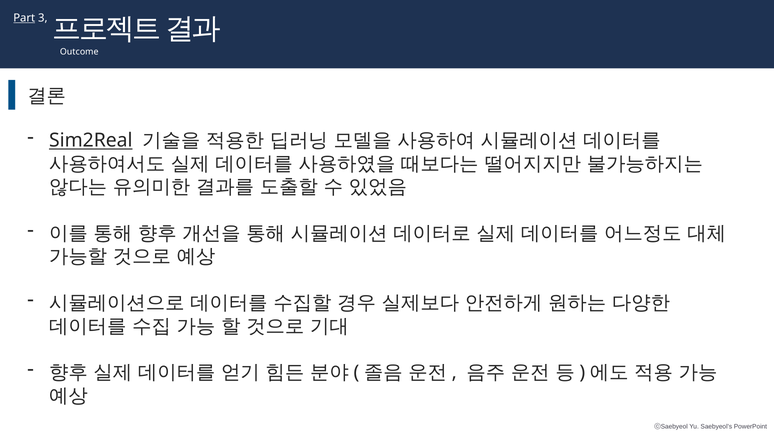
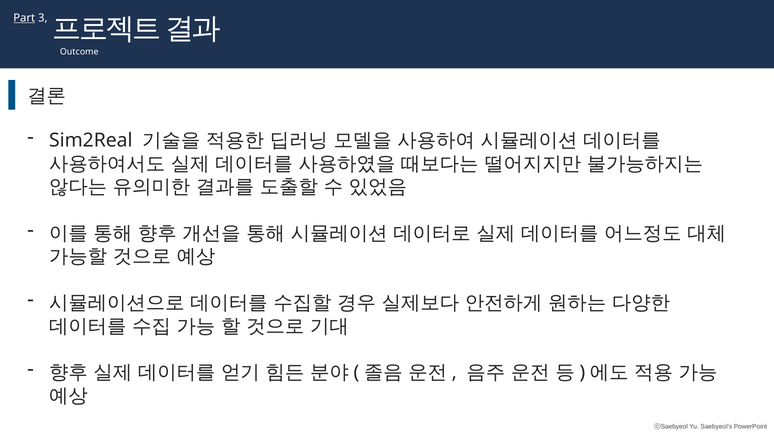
Sim2Real underline: present -> none
